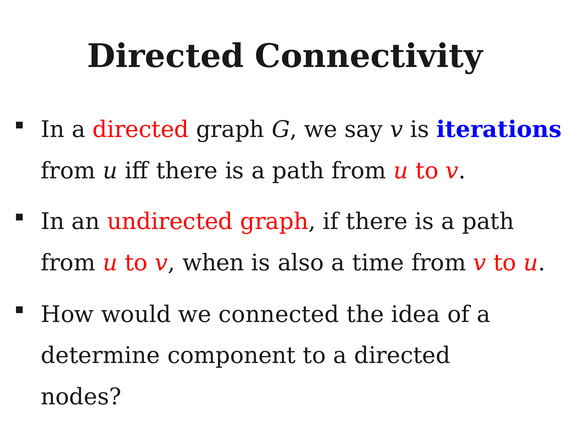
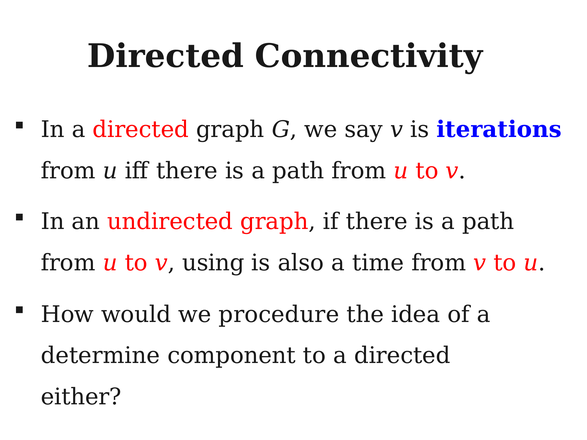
when: when -> using
connected: connected -> procedure
nodes: nodes -> either
